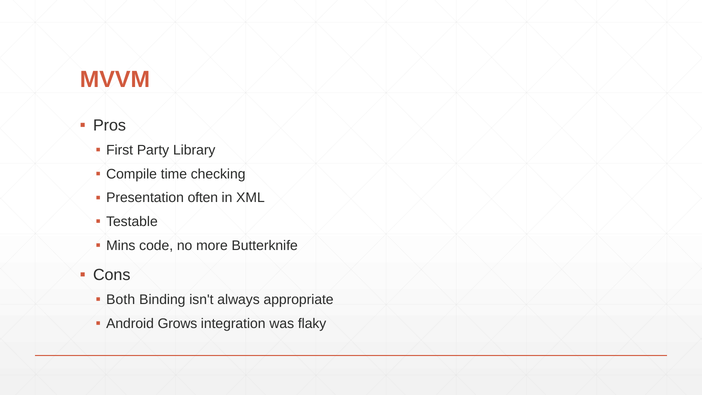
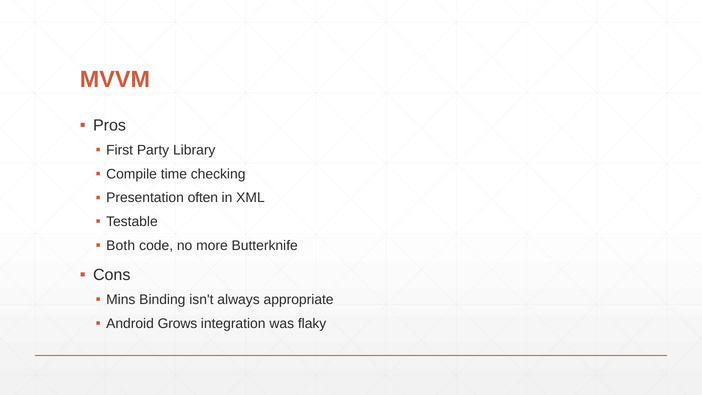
Mins: Mins -> Both
Both: Both -> Mins
